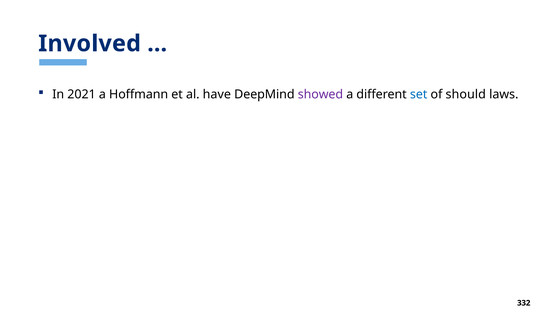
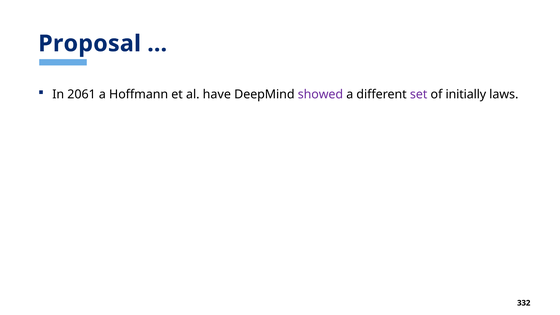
Involved: Involved -> Proposal
2021: 2021 -> 2061
set colour: blue -> purple
should: should -> initially
